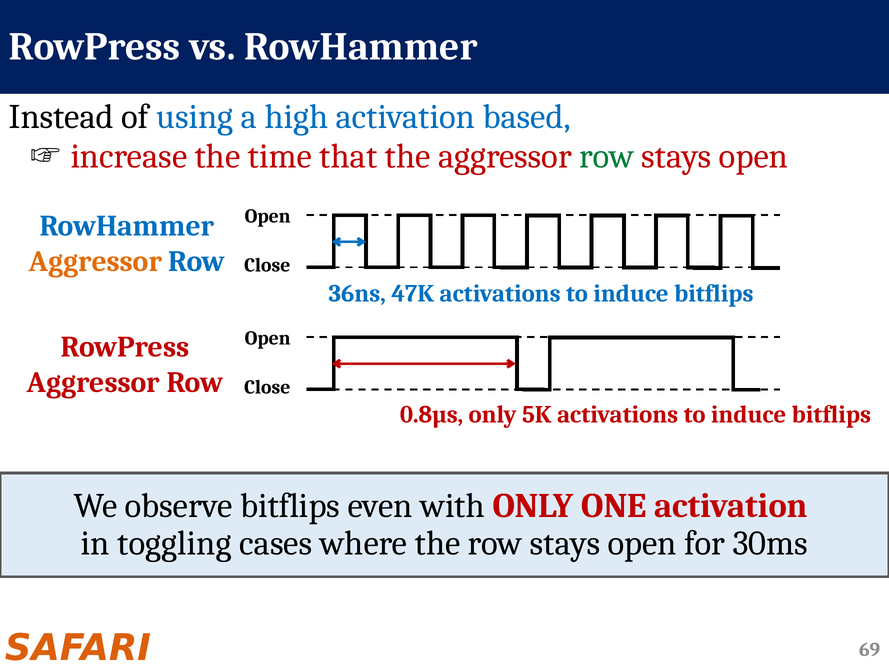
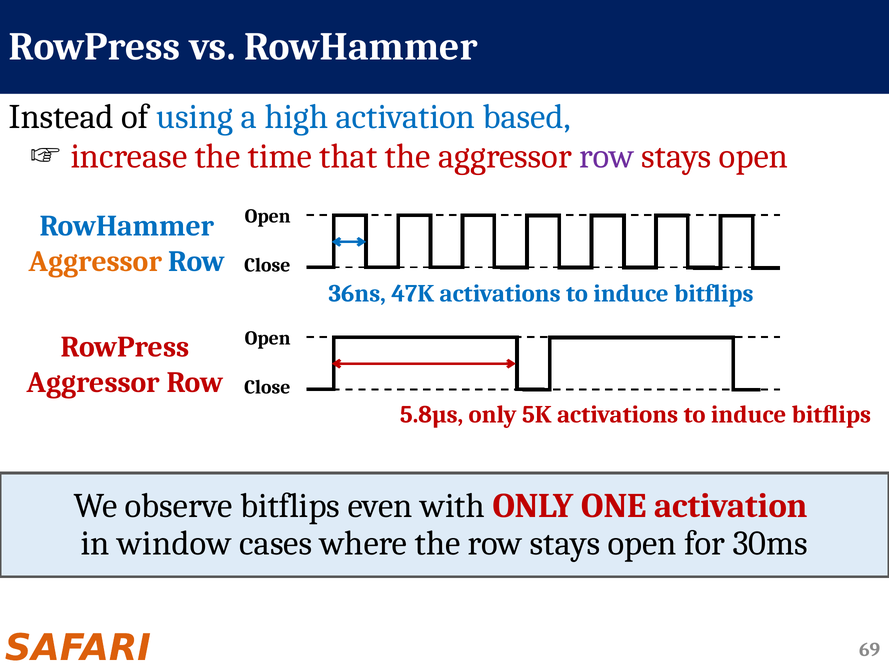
row at (607, 156) colour: green -> purple
0.8µs: 0.8µs -> 5.8µs
toggling: toggling -> window
